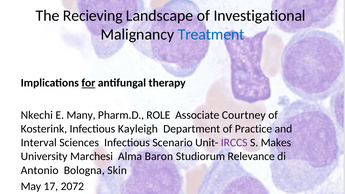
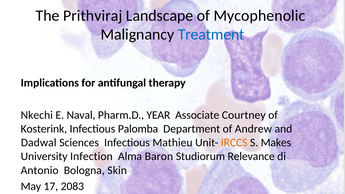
Recieving: Recieving -> Prithviraj
Investigational: Investigational -> Mycophenolic
for underline: present -> none
Many: Many -> Naval
ROLE: ROLE -> YEAR
Kayleigh: Kayleigh -> Palomba
Practice: Practice -> Andrew
Interval: Interval -> Dadwal
Scenario: Scenario -> Mathieu
IRCCS colour: purple -> orange
Marchesi: Marchesi -> Infection
2072: 2072 -> 2083
